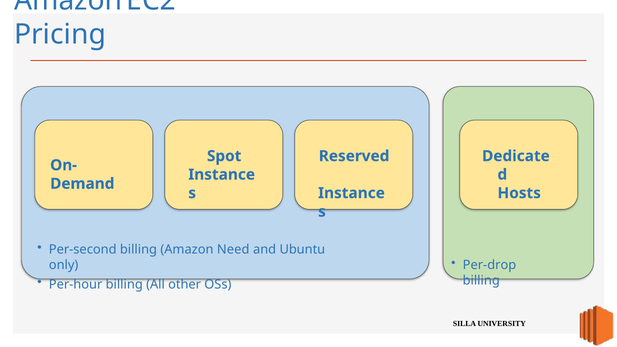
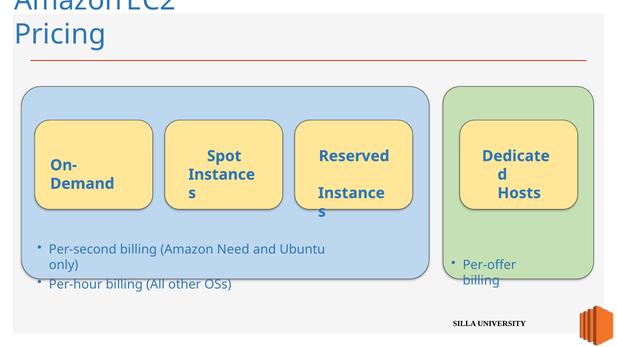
Per-drop: Per-drop -> Per-offer
